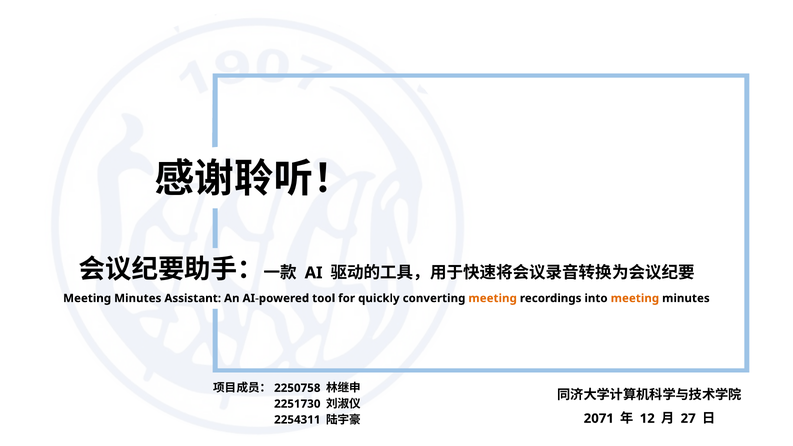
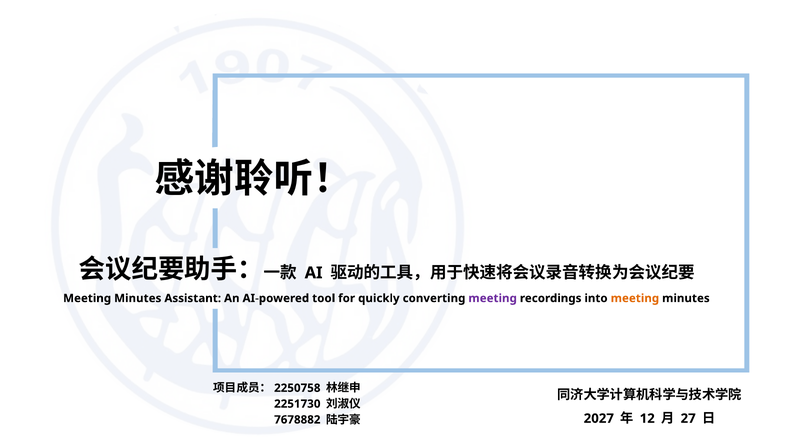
meeting at (493, 298) colour: orange -> purple
2071: 2071 -> 2027
2254311: 2254311 -> 7678882
